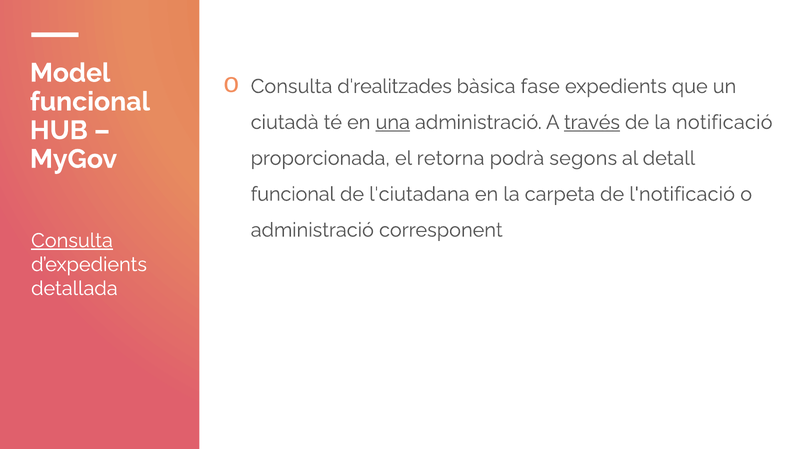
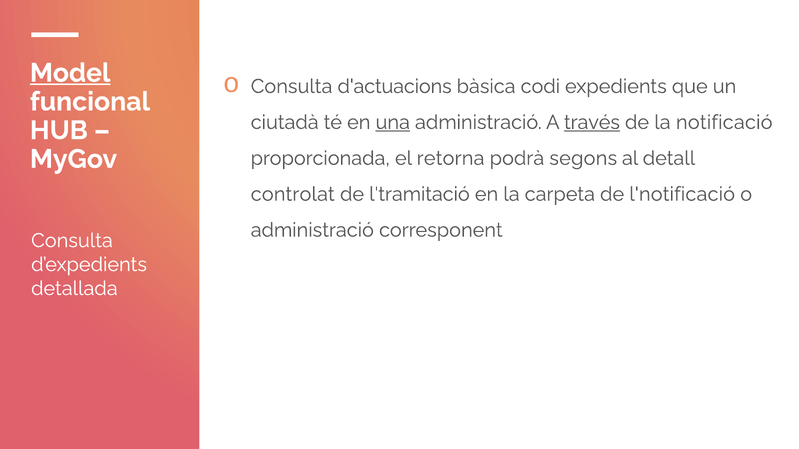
Model underline: none -> present
d'realitzades: d'realitzades -> d'actuacions
fase: fase -> codi
funcional at (293, 194): funcional -> controlat
l'ciutadana: l'ciutadana -> l'tramitació
Consulta at (72, 241) underline: present -> none
